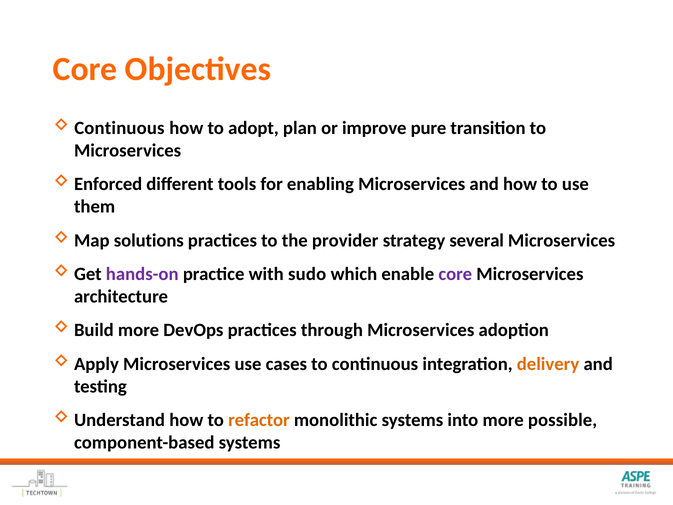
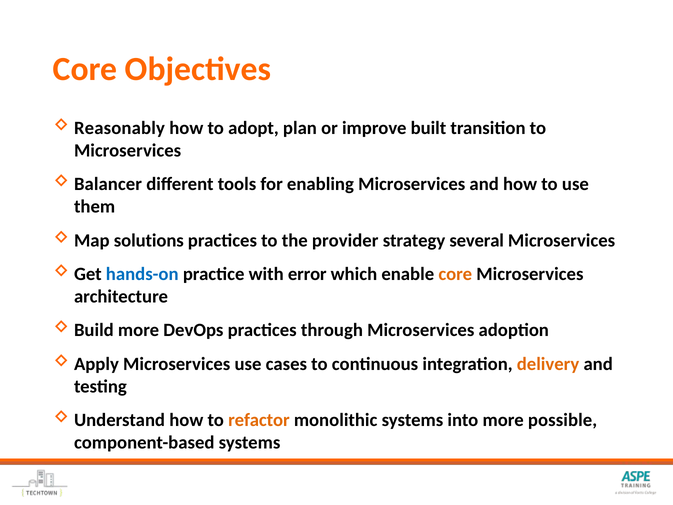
Continuous at (119, 128): Continuous -> Reasonably
pure: pure -> built
Enforced: Enforced -> Balancer
hands-on colour: purple -> blue
sudo: sudo -> error
core at (455, 274) colour: purple -> orange
